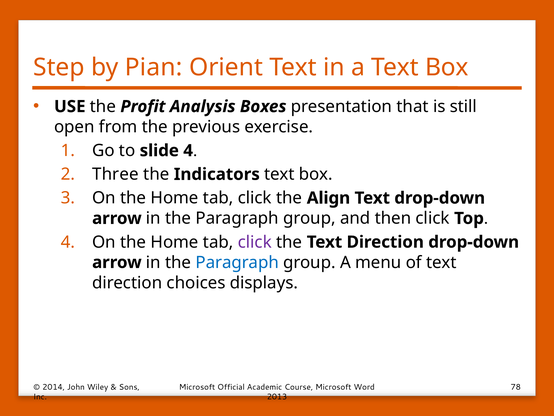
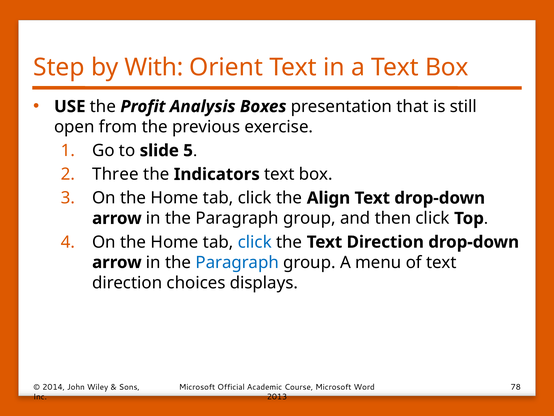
Pian: Pian -> With
slide 4: 4 -> 5
click at (255, 242) colour: purple -> blue
